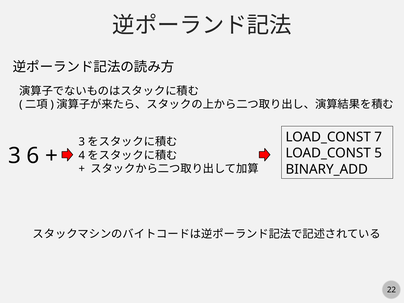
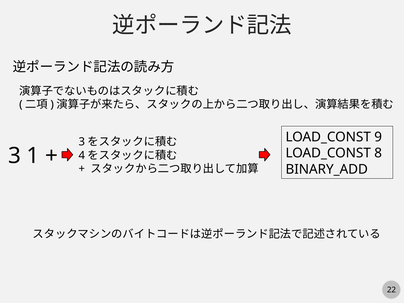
7: 7 -> 9
5: 5 -> 8
6: 6 -> 1
